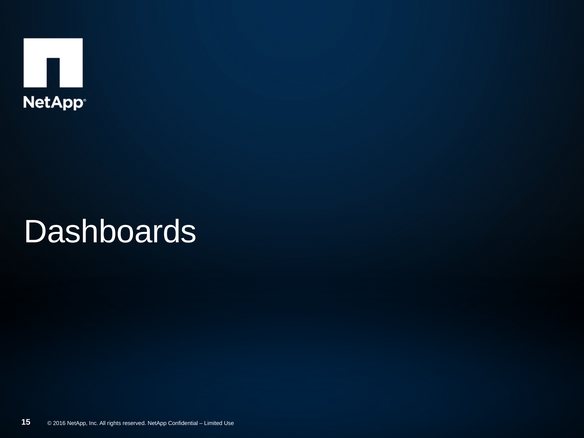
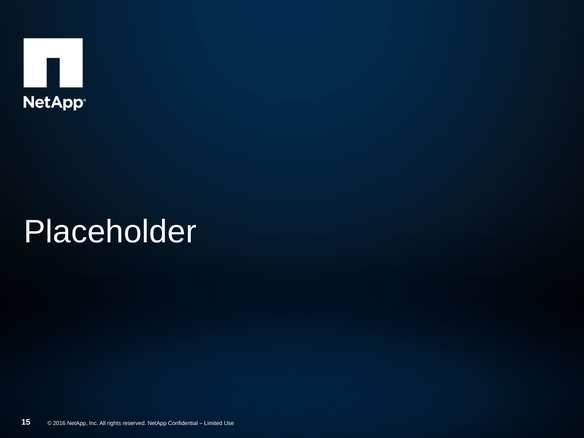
Dashboards: Dashboards -> Placeholder
